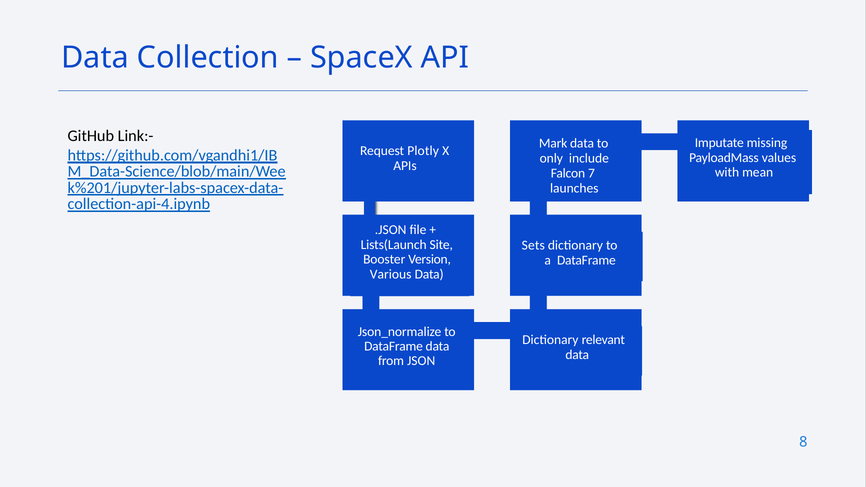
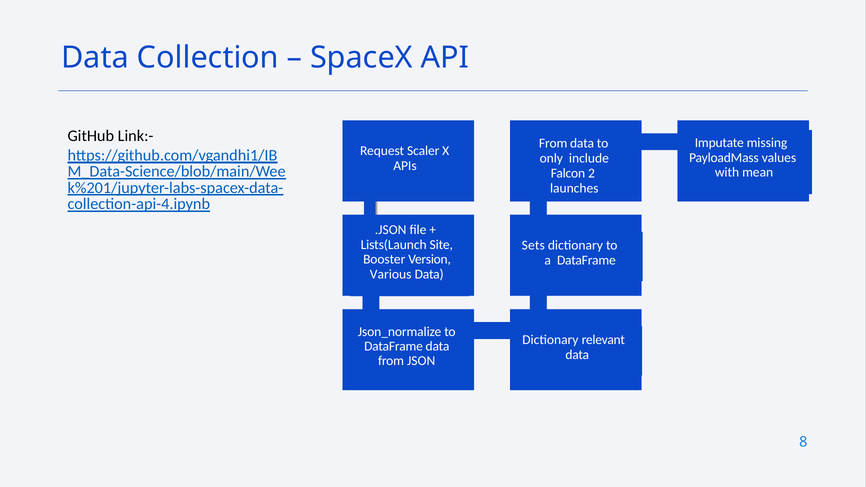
Mark at (553, 144): Mark -> From
Plotly: Plotly -> Scaler
7: 7 -> 2
